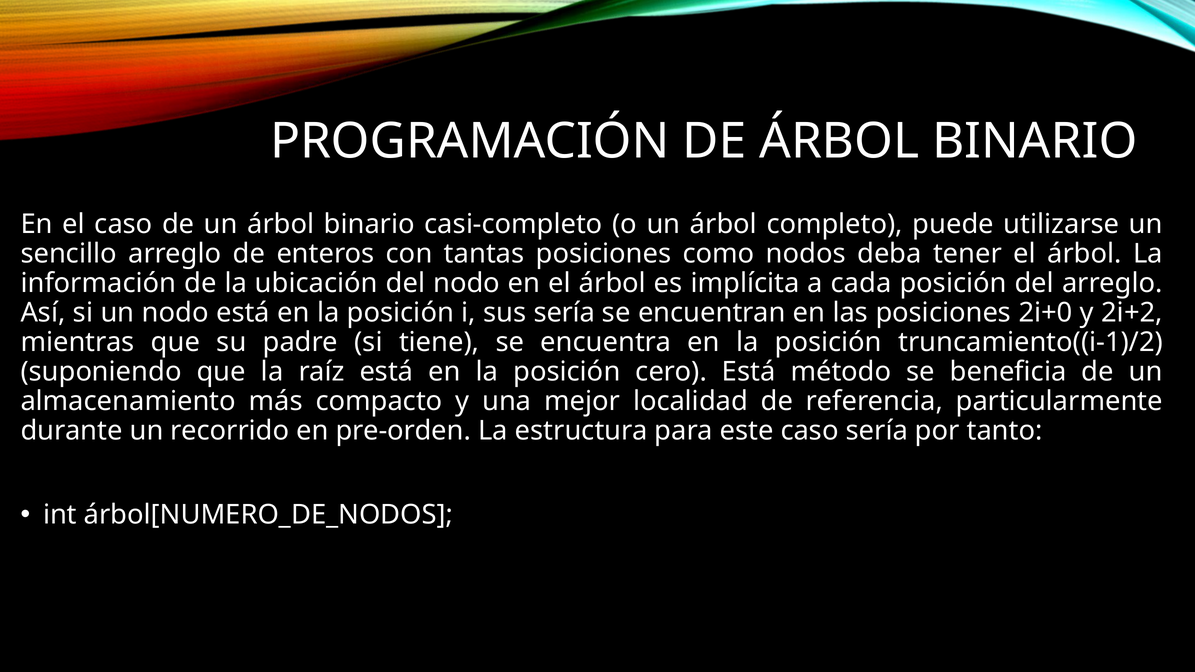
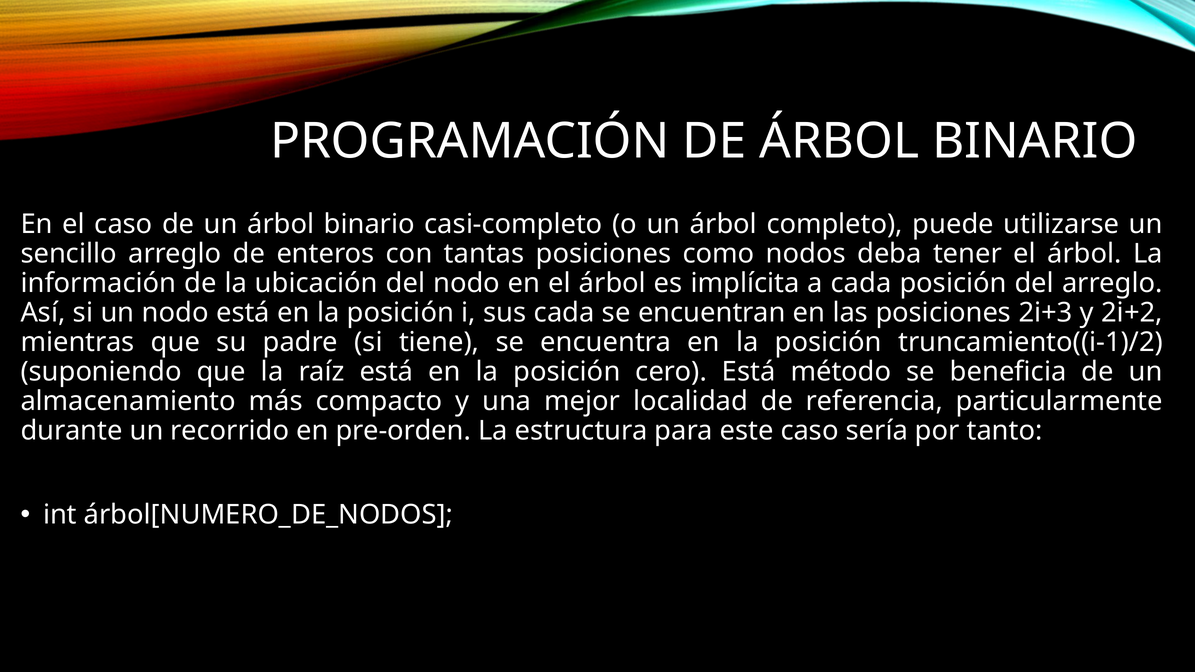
sus sería: sería -> cada
2i+0: 2i+0 -> 2i+3
